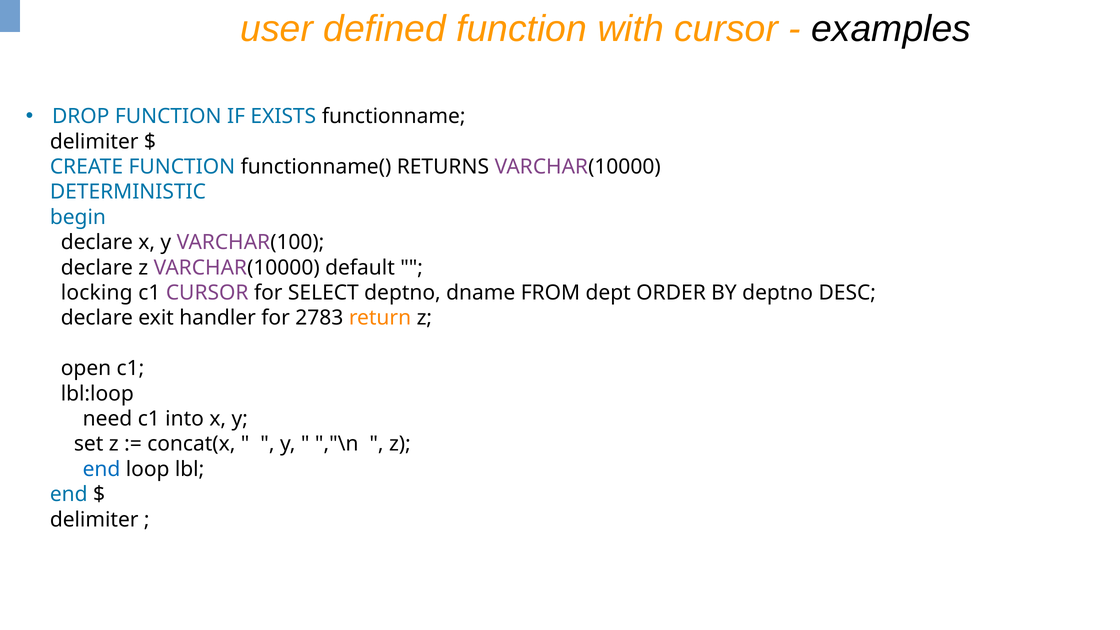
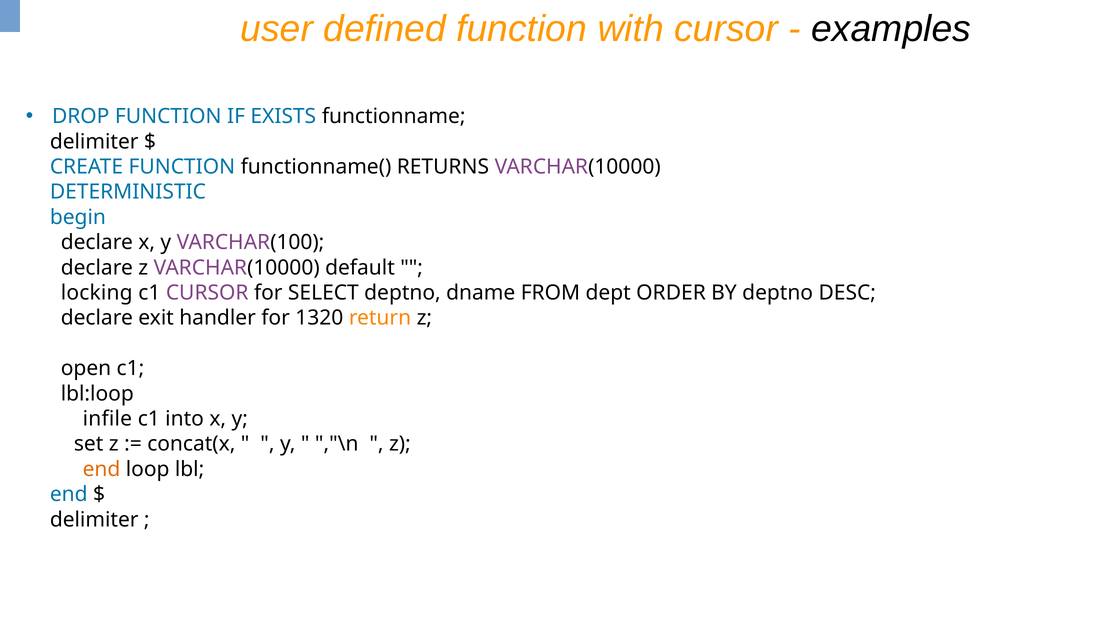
2783: 2783 -> 1320
need: need -> infile
end at (102, 469) colour: blue -> orange
